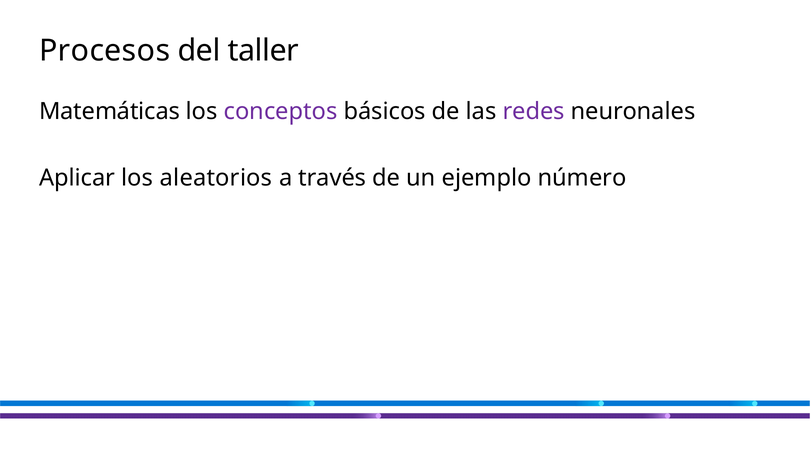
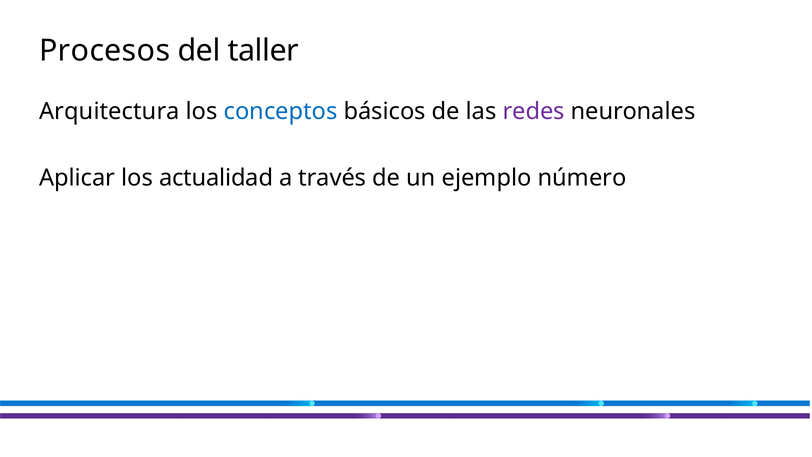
Matemáticas: Matemáticas -> Arquitectura
conceptos colour: purple -> blue
aleatorios: aleatorios -> actualidad
